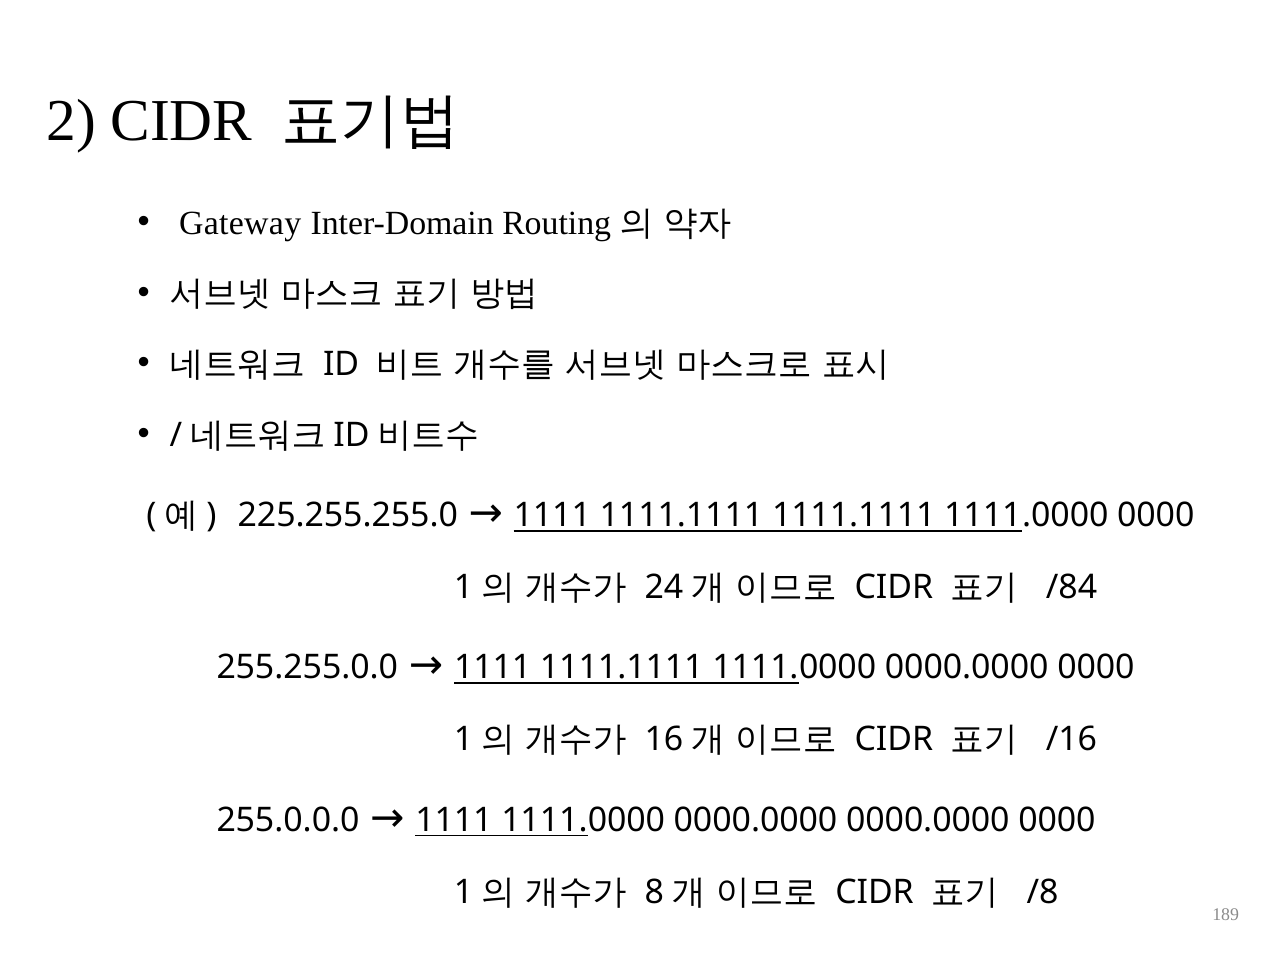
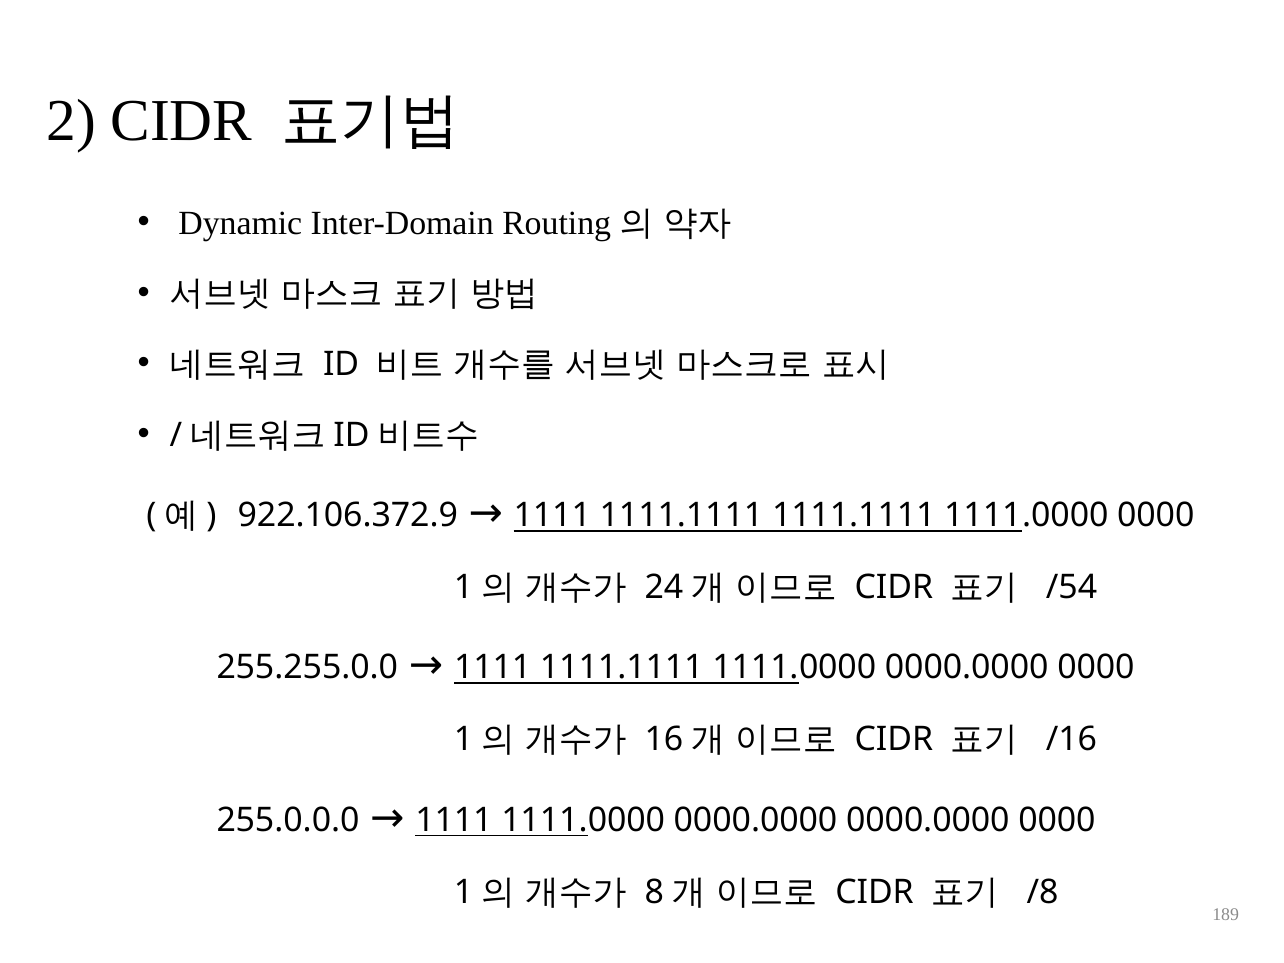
Gateway: Gateway -> Dynamic
225.255.255.0: 225.255.255.0 -> 922.106.372.9
/84: /84 -> /54
